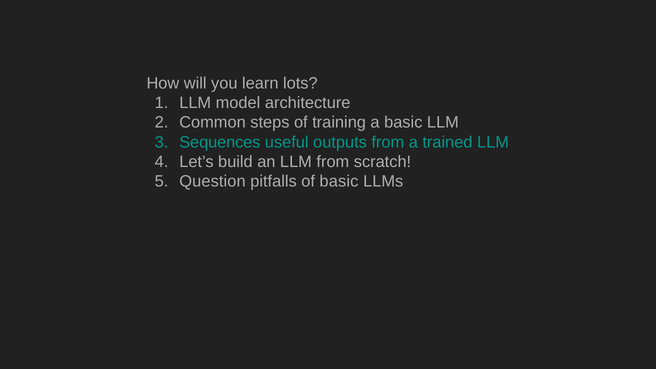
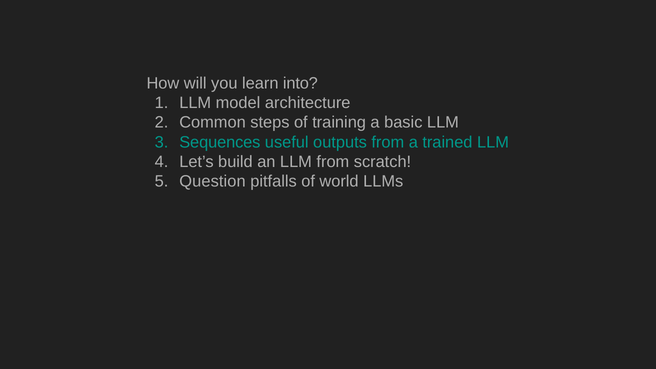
lots: lots -> into
of basic: basic -> world
